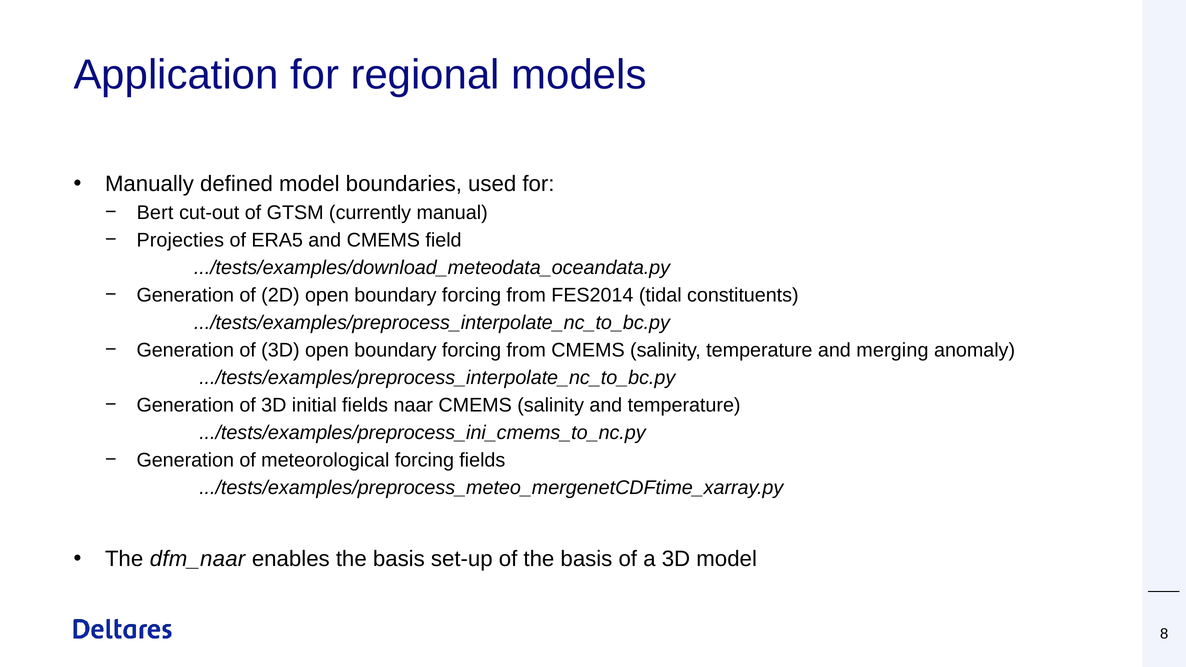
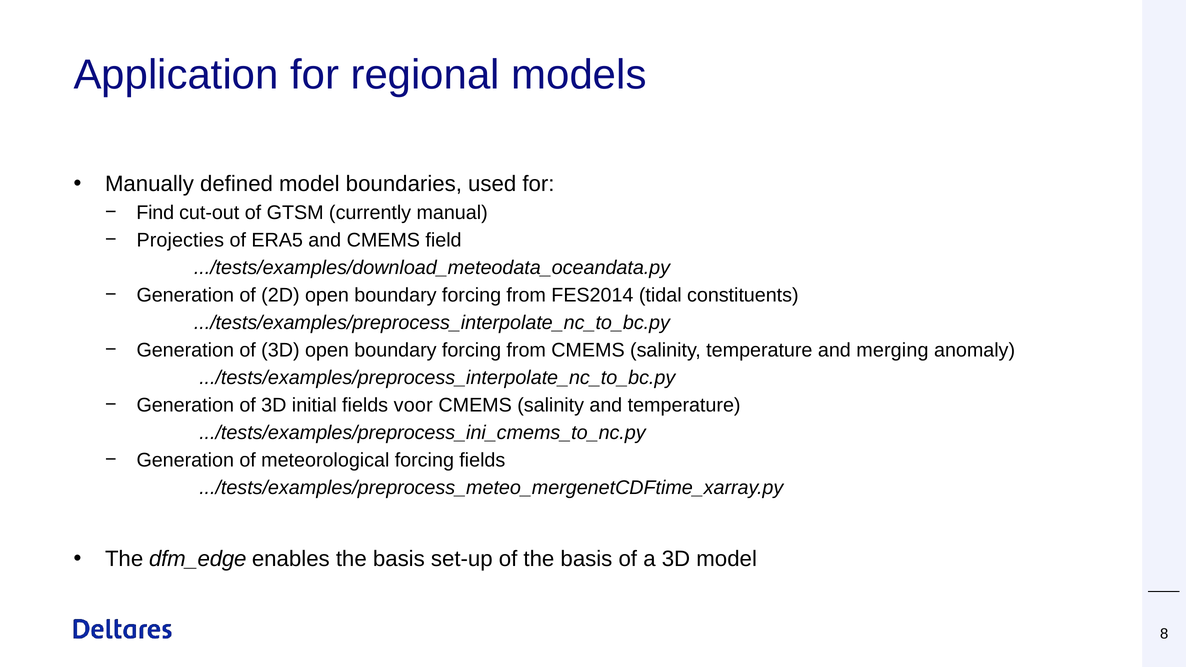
Bert: Bert -> Find
naar: naar -> voor
dfm_naar: dfm_naar -> dfm_edge
